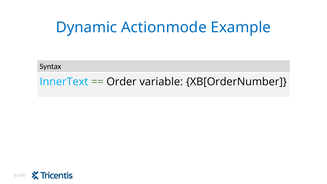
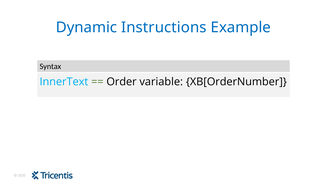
Actionmode: Actionmode -> Instructions
